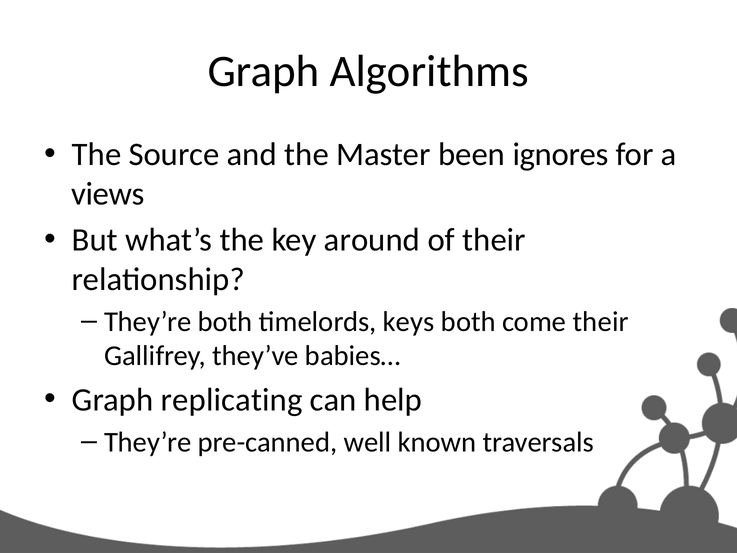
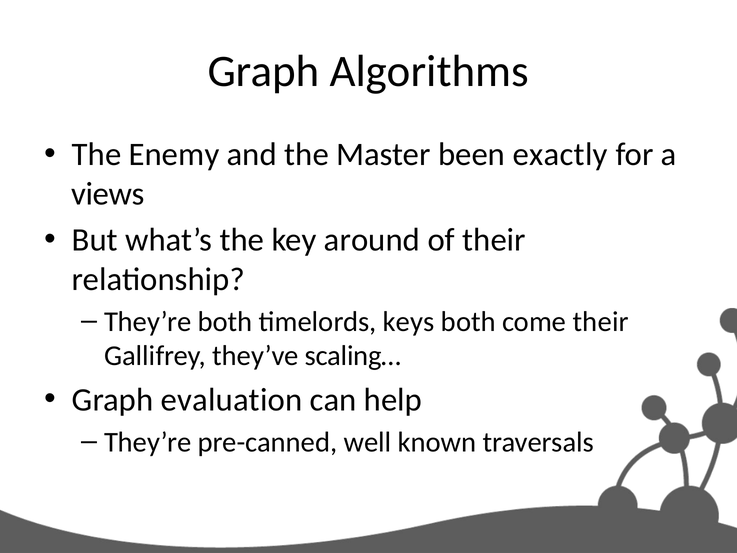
Source: Source -> Enemy
ignores: ignores -> exactly
babies…: babies… -> scaling…
replicating: replicating -> evaluation
